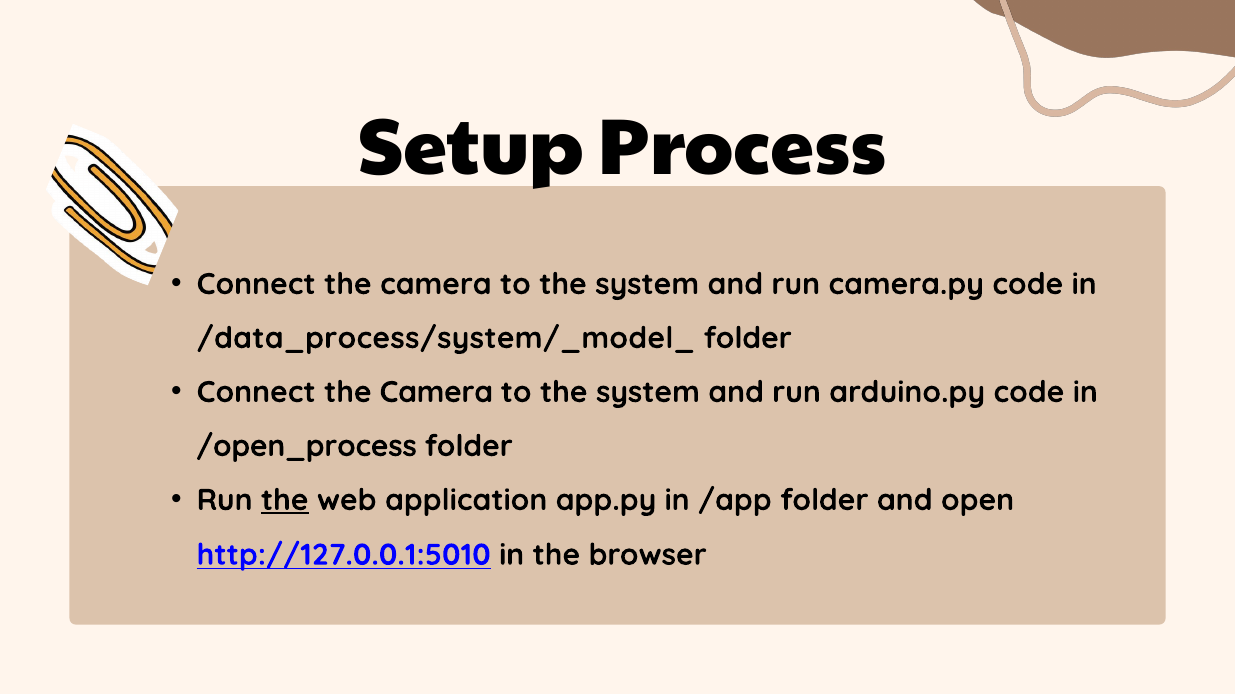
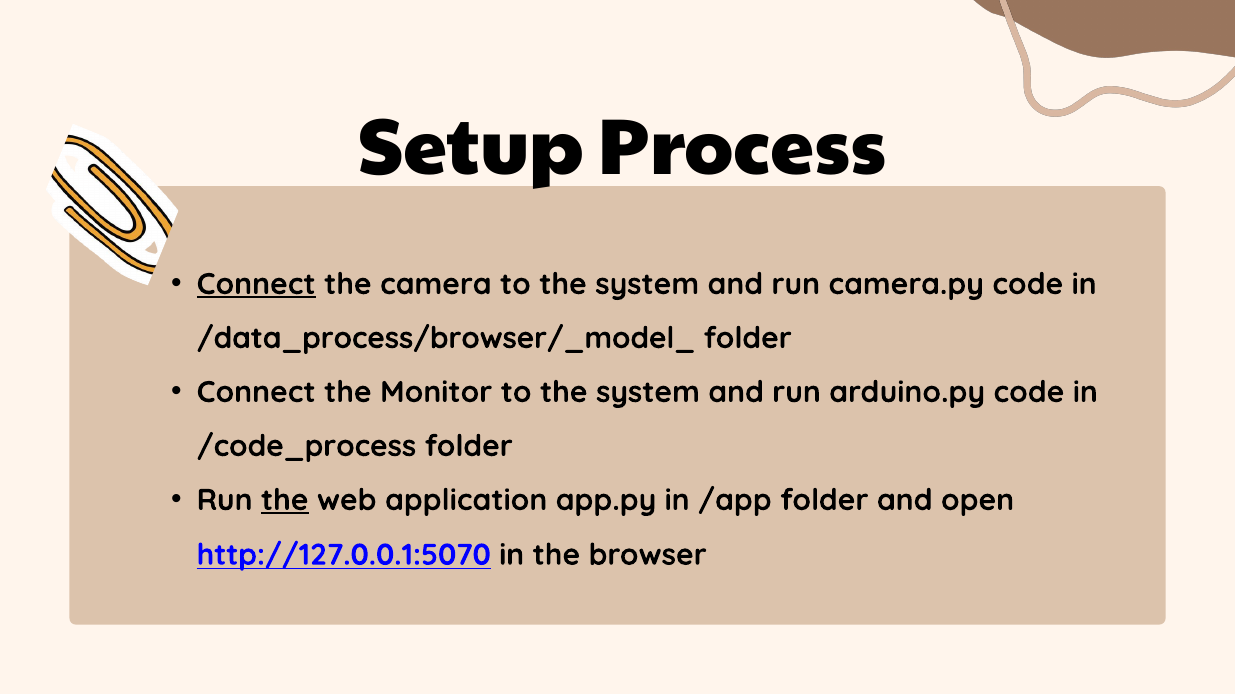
Connect at (256, 284) underline: none -> present
/data_process/system/_model_: /data_process/system/_model_ -> /data_process/browser/_model_
Camera at (436, 392): Camera -> Monitor
/open_process: /open_process -> /code_process
http://127.0.0.1:5010: http://127.0.0.1:5010 -> http://127.0.0.1:5070
